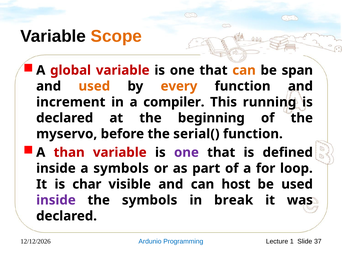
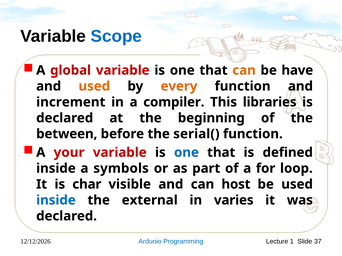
Scope colour: orange -> blue
span: span -> have
running: running -> libraries
myservo: myservo -> between
than: than -> your
one at (186, 153) colour: purple -> blue
inside at (56, 201) colour: purple -> blue
the symbols: symbols -> external
break: break -> varies
